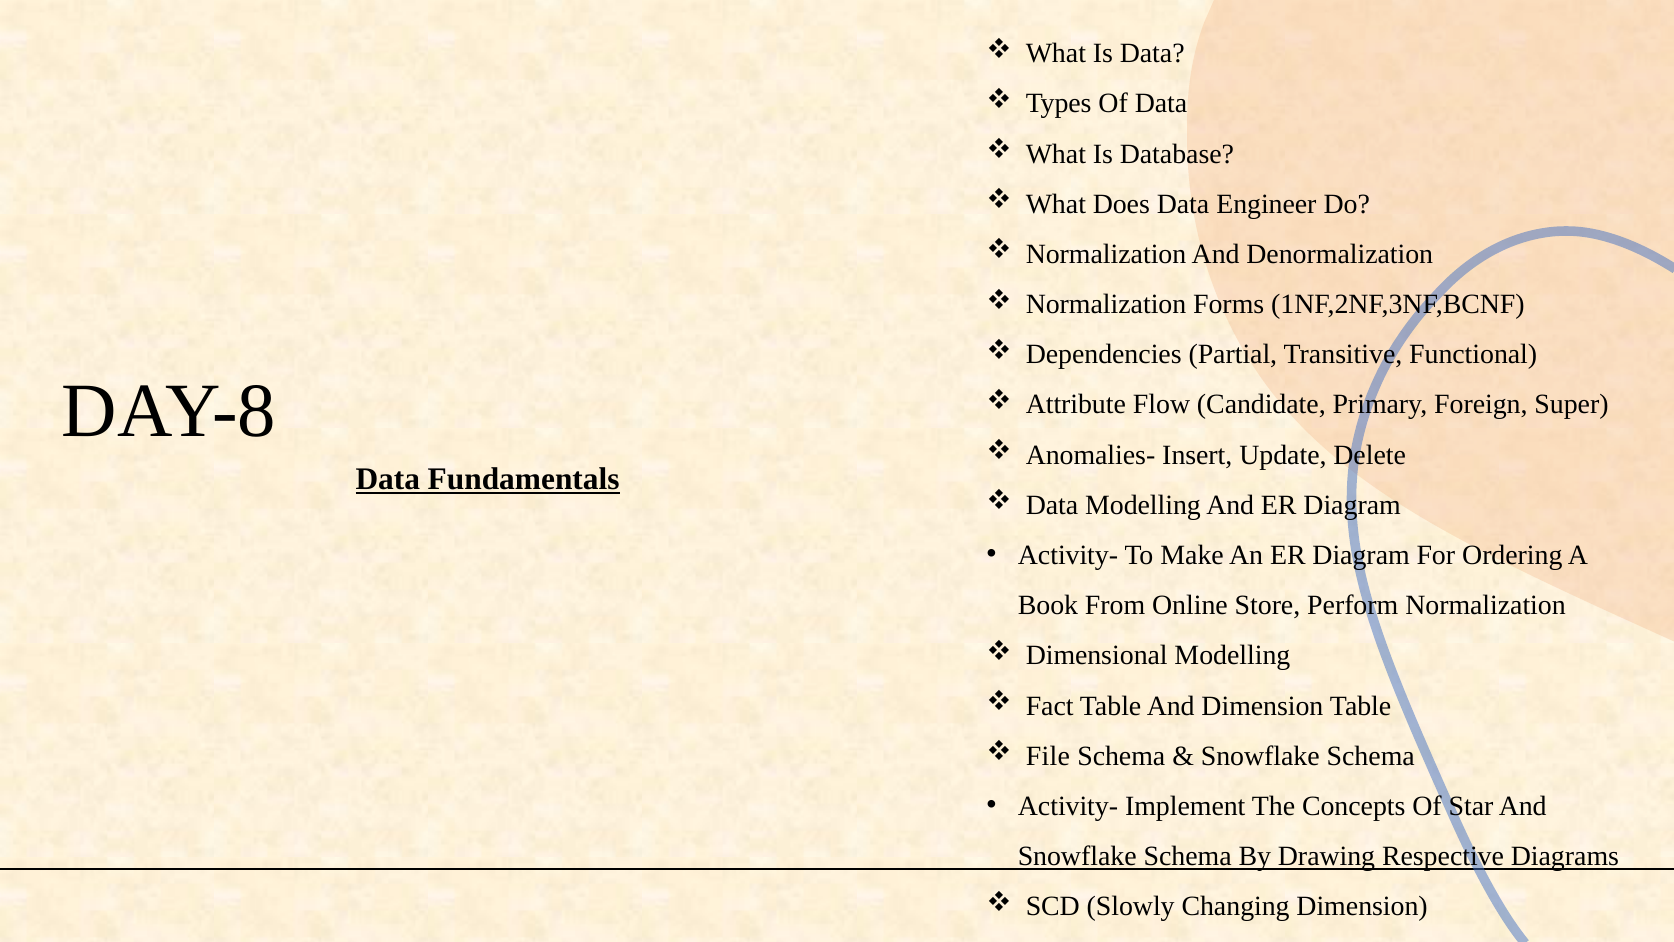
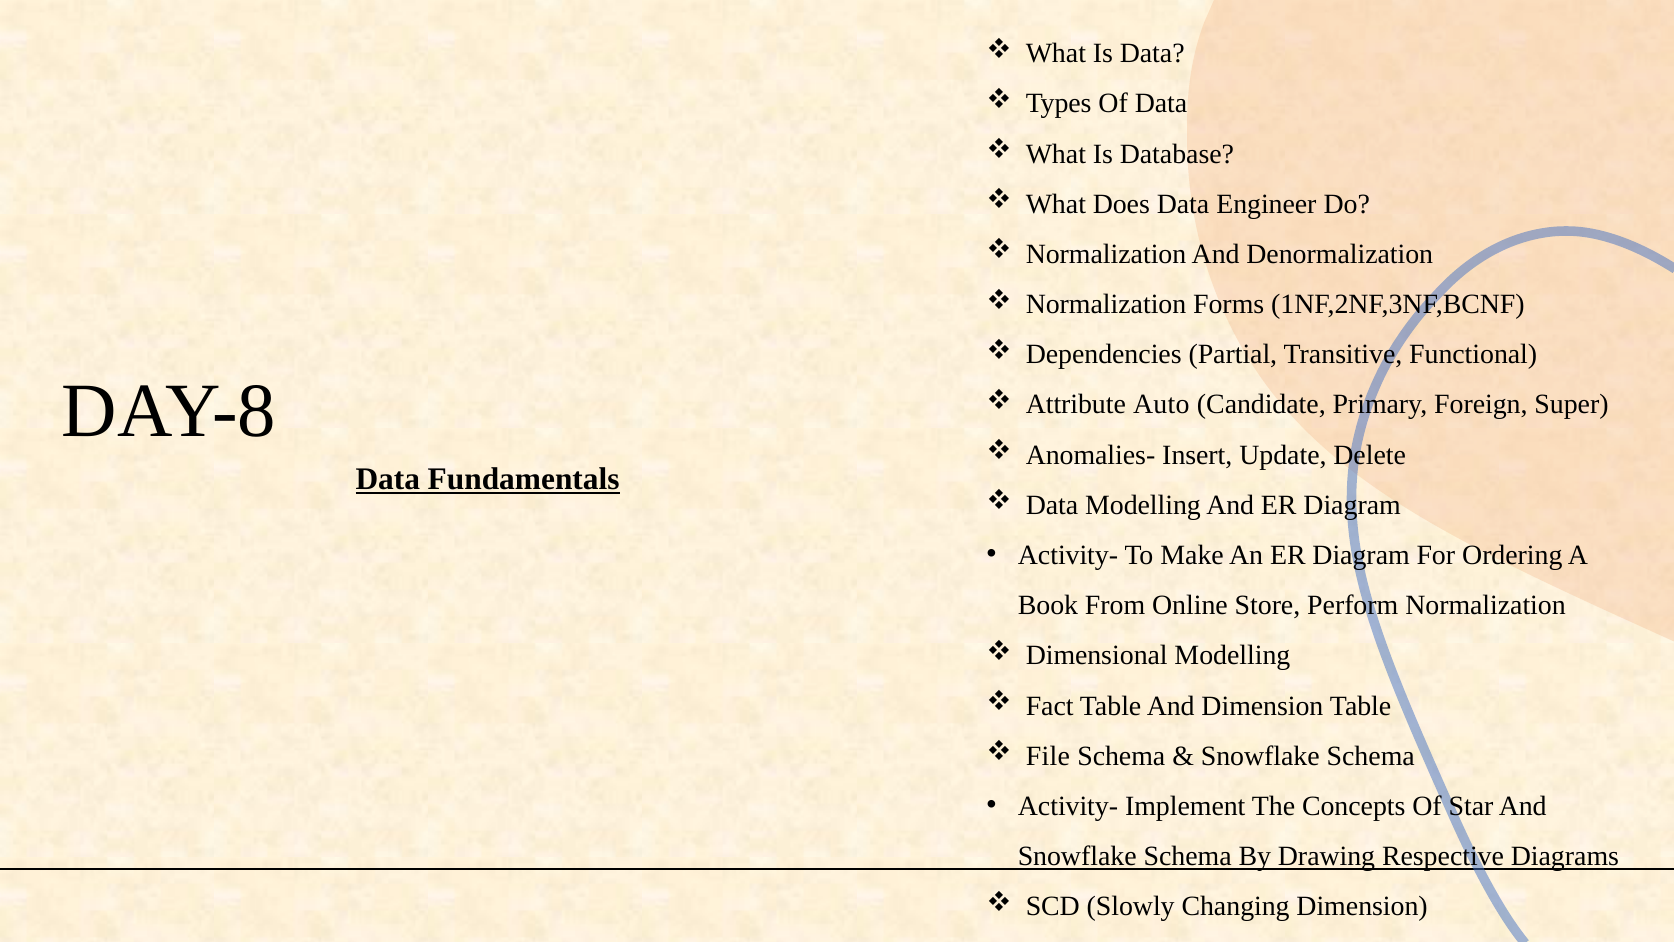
Flow: Flow -> Auto
